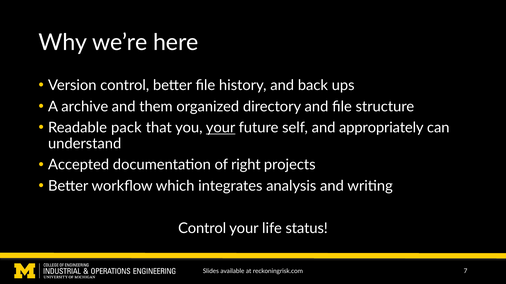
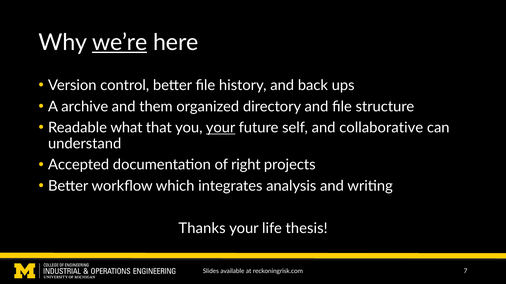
we’re underline: none -> present
pack: pack -> what
appropriately: appropriately -> collaborative
Control at (202, 229): Control -> Thanks
status: status -> thesis
